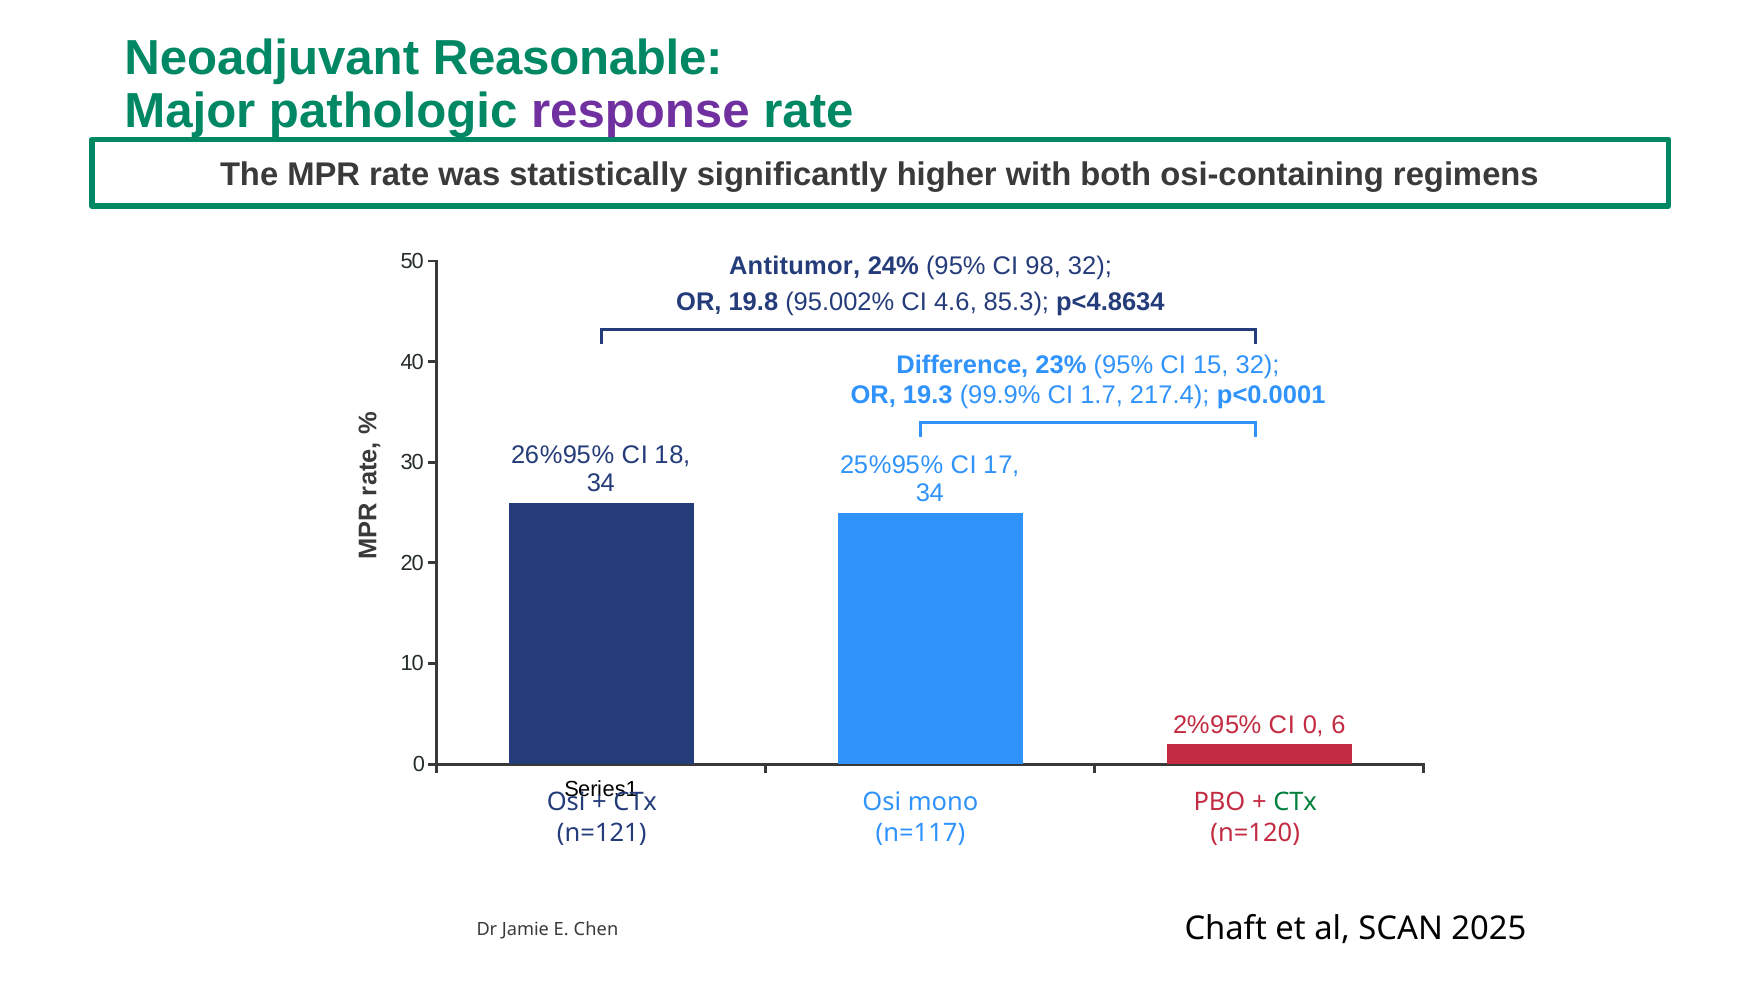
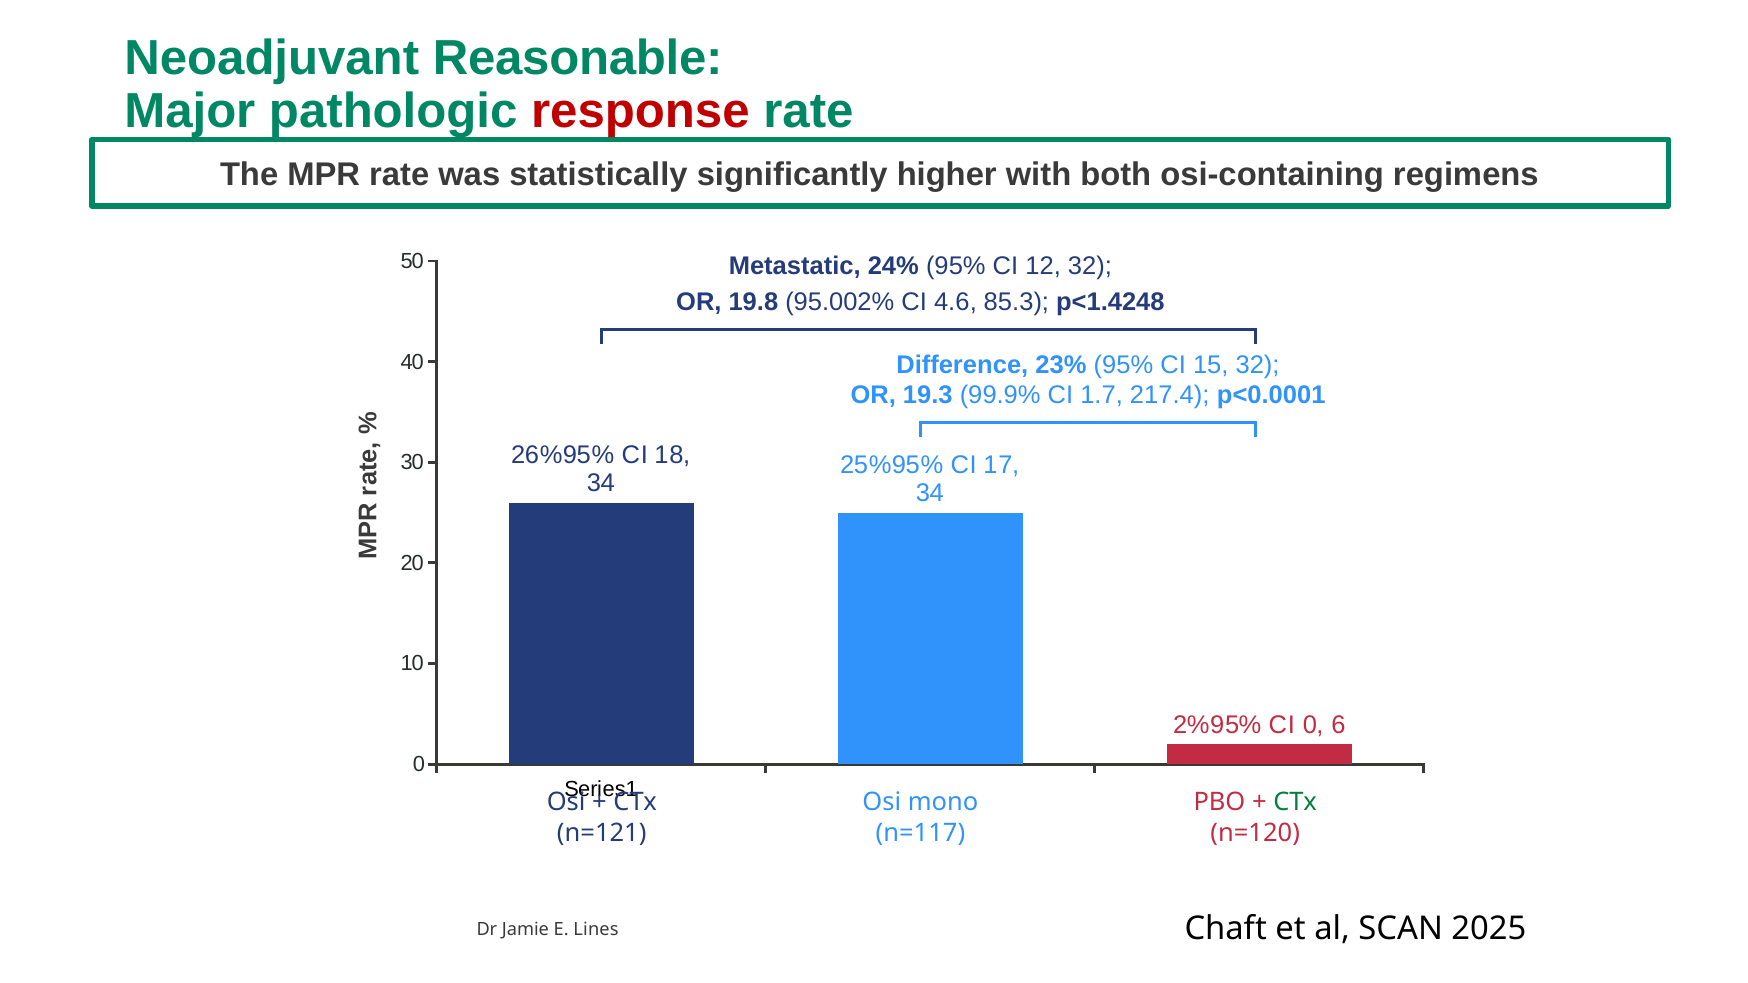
response colour: purple -> red
Antitumor: Antitumor -> Metastatic
98: 98 -> 12
p<4.8634: p<4.8634 -> p<1.4248
Chen: Chen -> Lines
